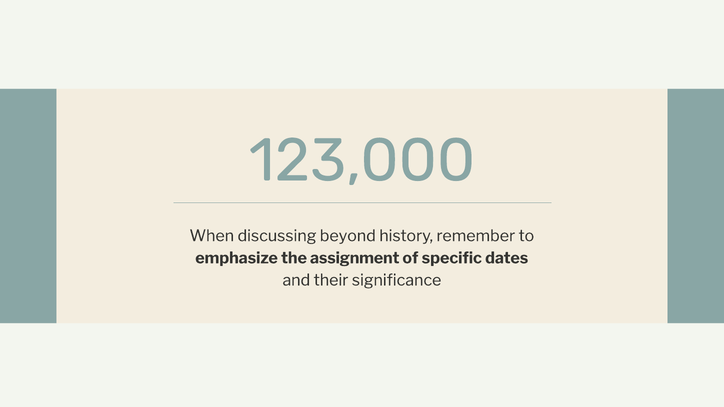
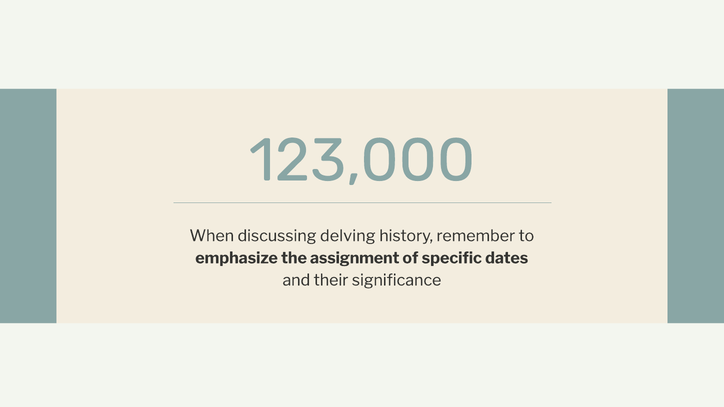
beyond: beyond -> delving
